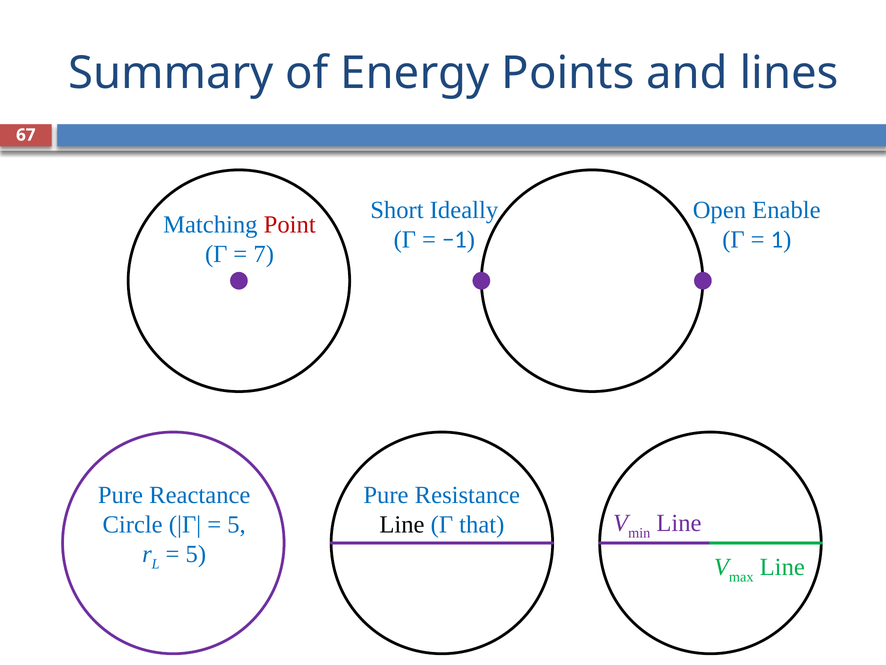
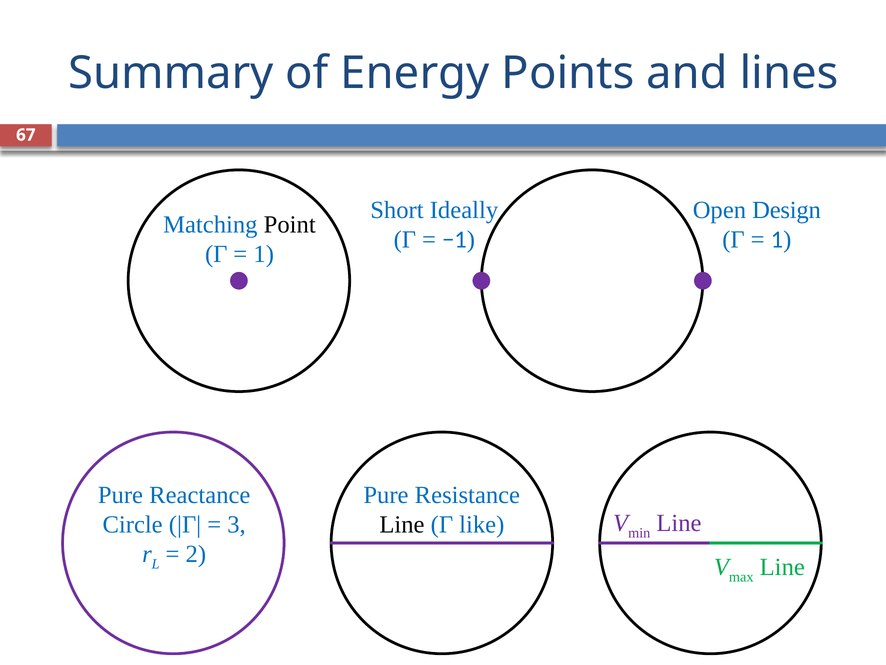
Enable: Enable -> Design
Point colour: red -> black
7 at (264, 254): 7 -> 1
5 at (237, 524): 5 -> 3
that: that -> like
5 at (196, 554): 5 -> 2
